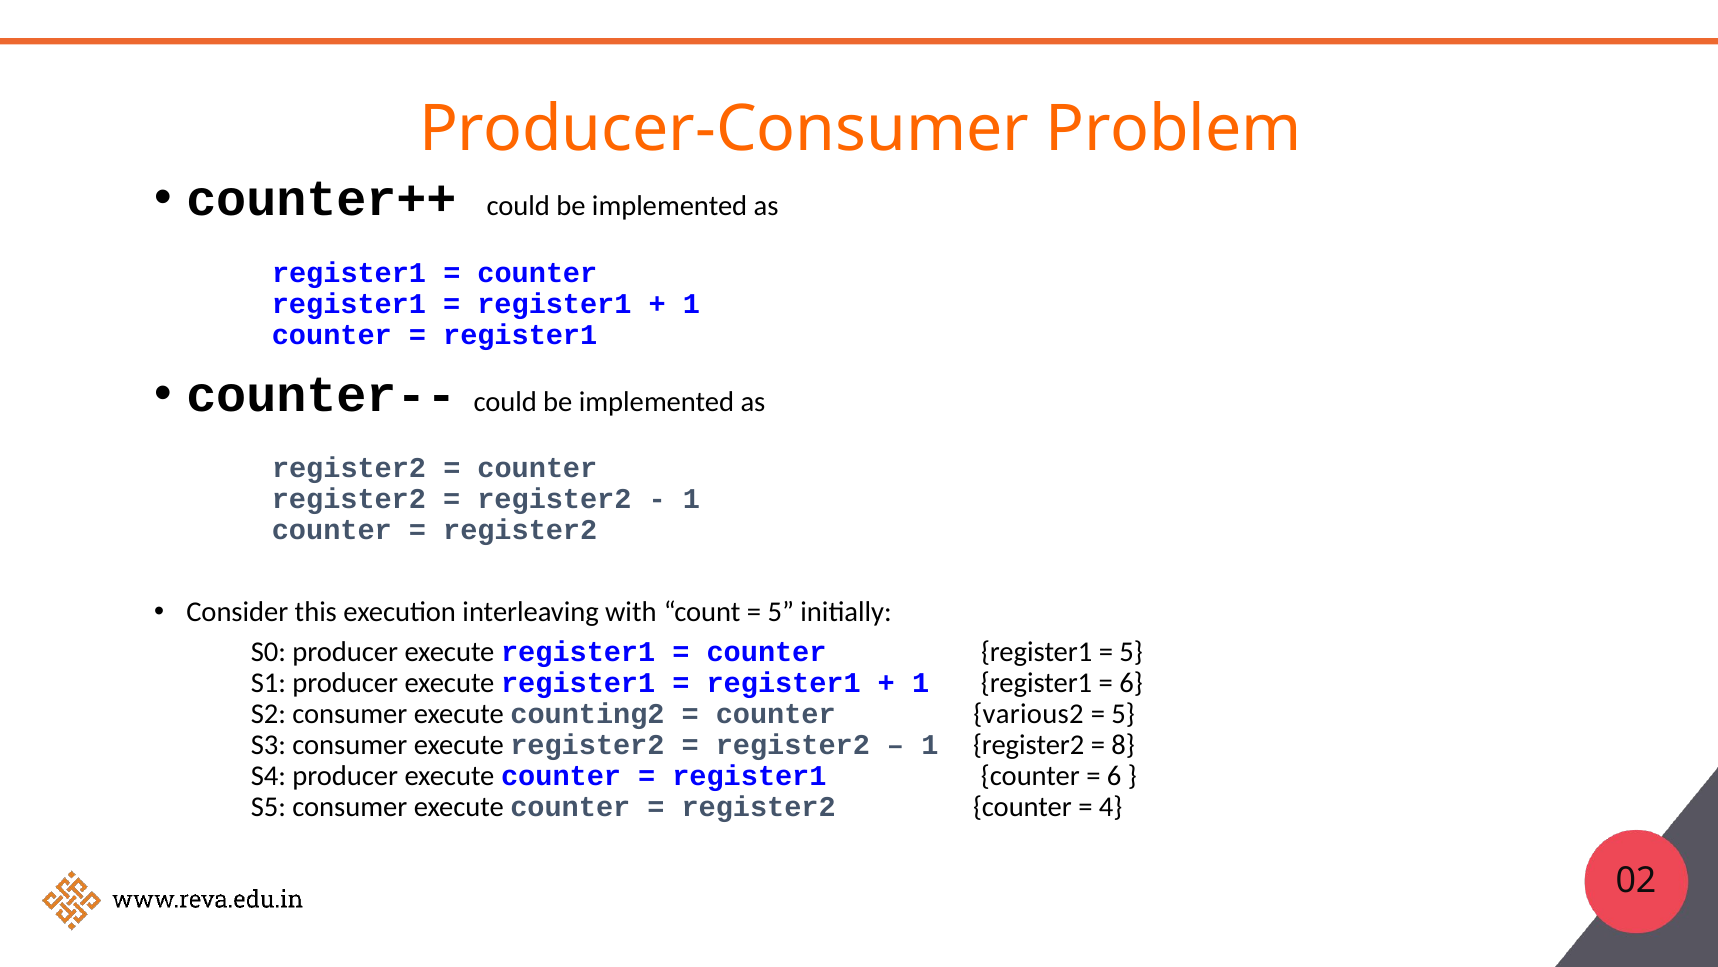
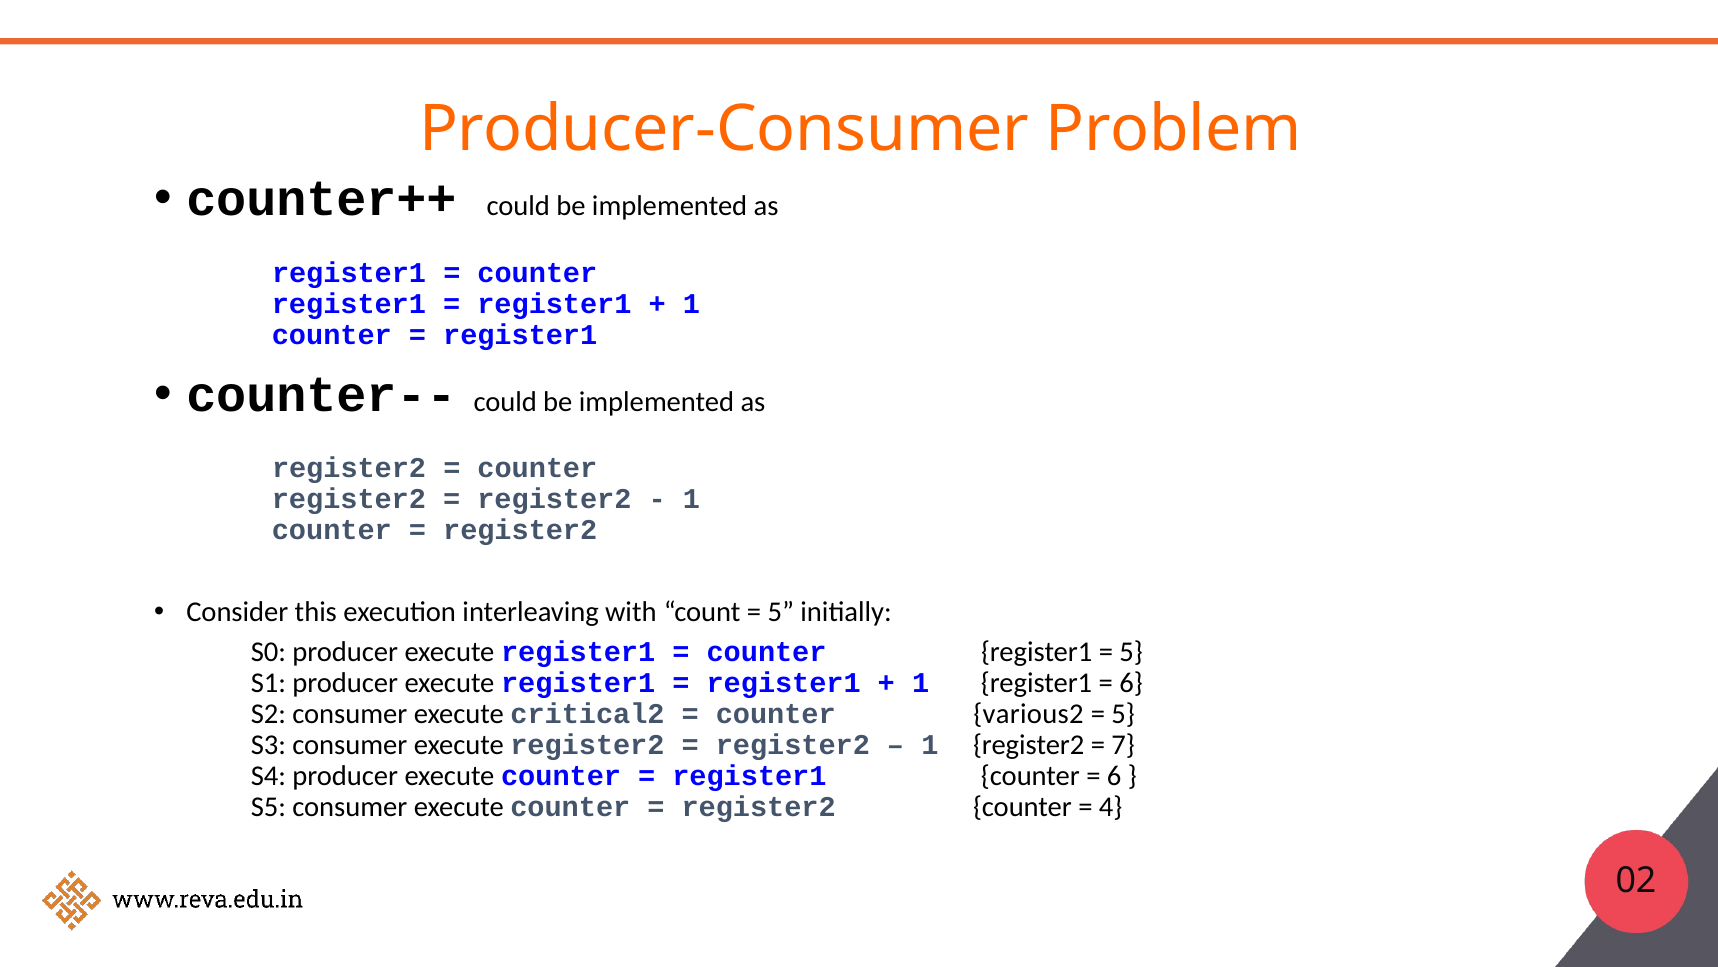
counting2: counting2 -> critical2
8: 8 -> 7
